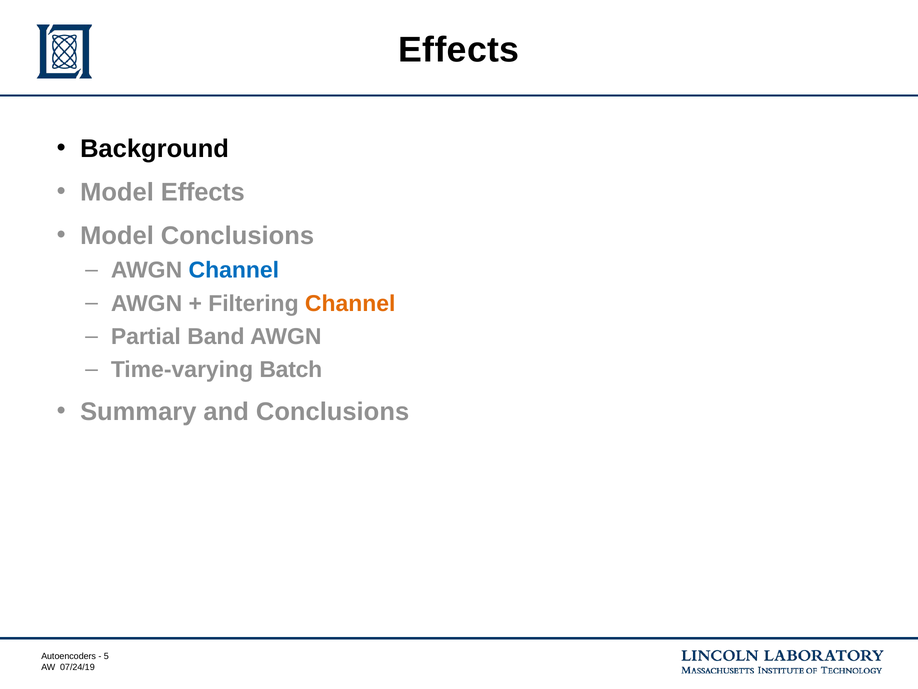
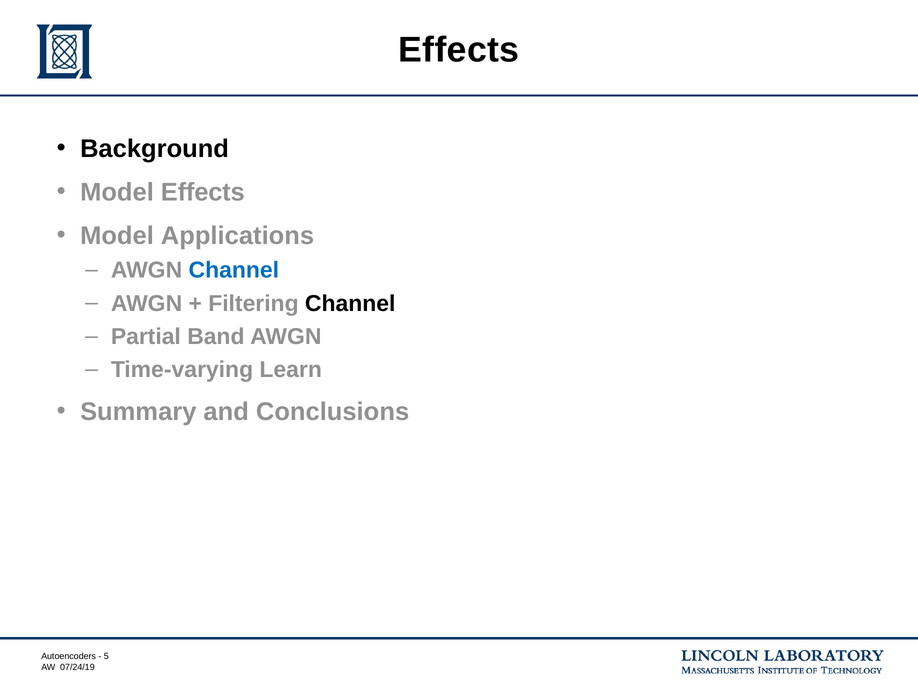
Model Conclusions: Conclusions -> Applications
Channel at (350, 303) colour: orange -> black
Batch: Batch -> Learn
